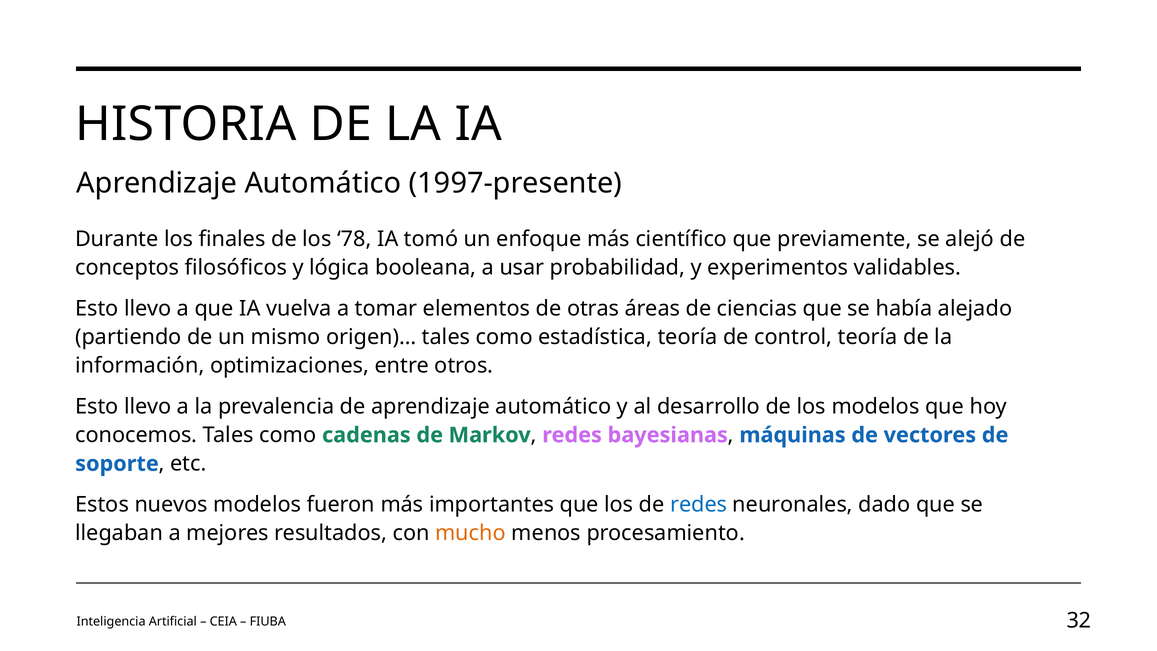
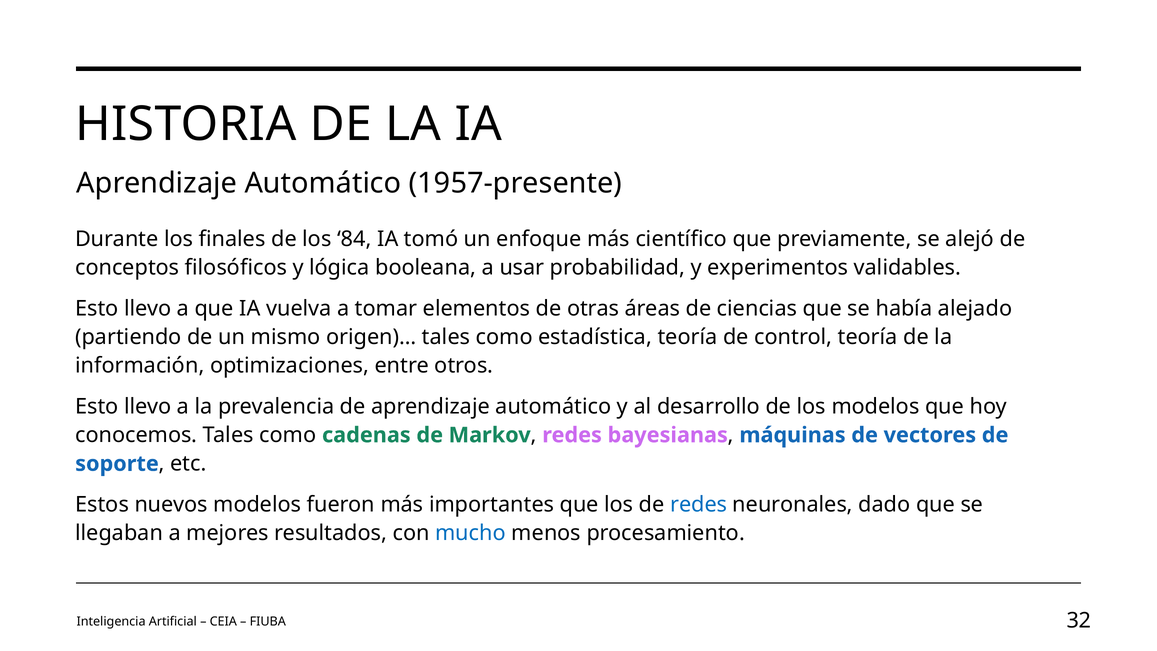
1997-presente: 1997-presente -> 1957-presente
78: 78 -> 84
mucho colour: orange -> blue
